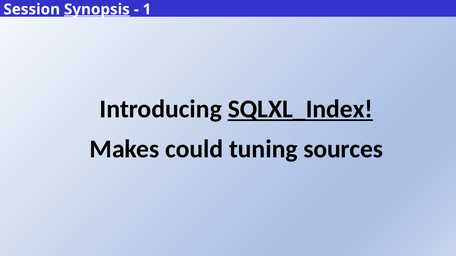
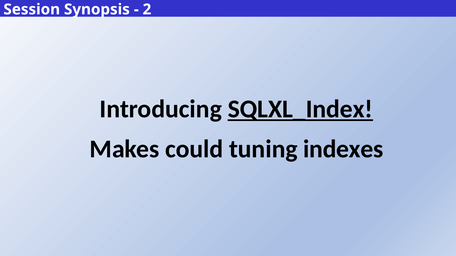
Synopsis underline: present -> none
1: 1 -> 2
sources: sources -> indexes
